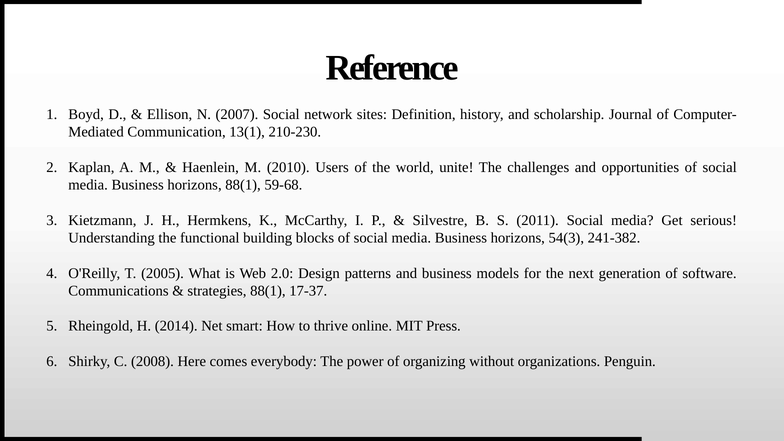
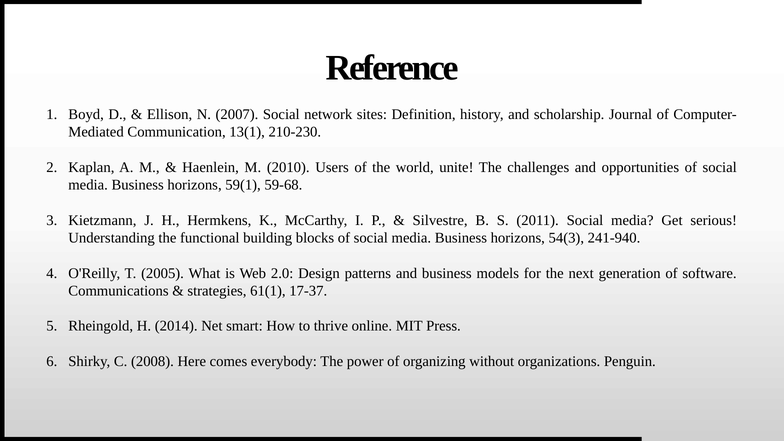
horizons 88(1: 88(1 -> 59(1
241-382: 241-382 -> 241-940
strategies 88(1: 88(1 -> 61(1
